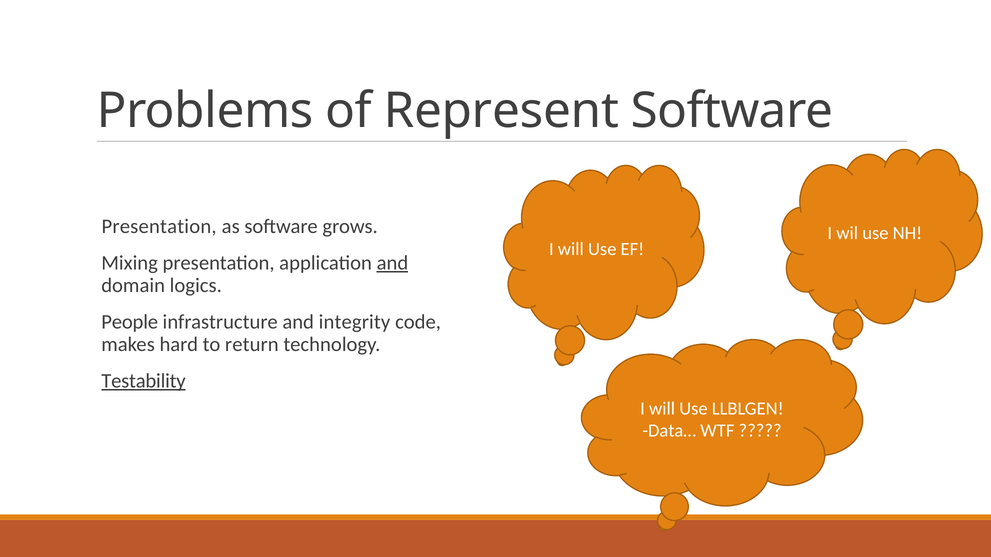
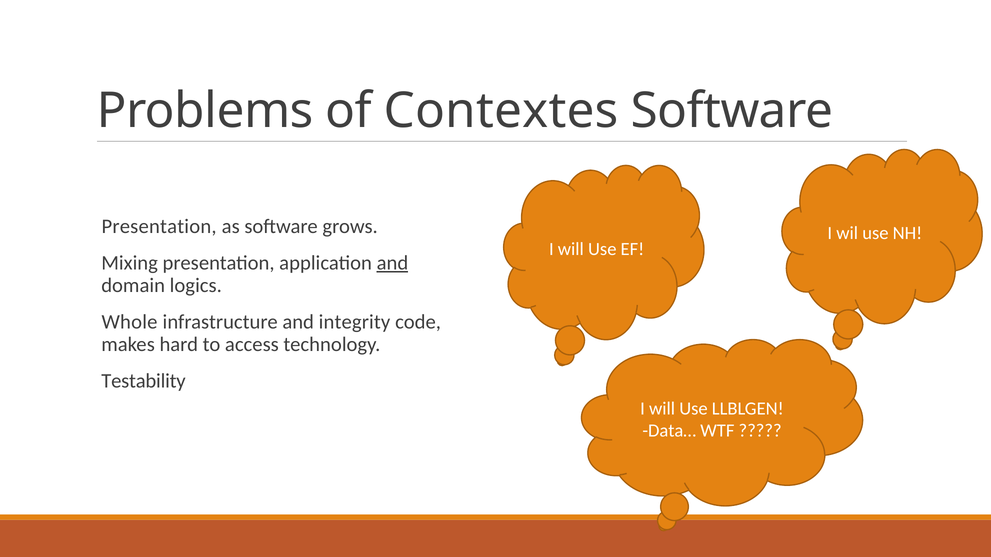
Represent: Represent -> Contextes
People: People -> Whole
return: return -> access
Testability underline: present -> none
